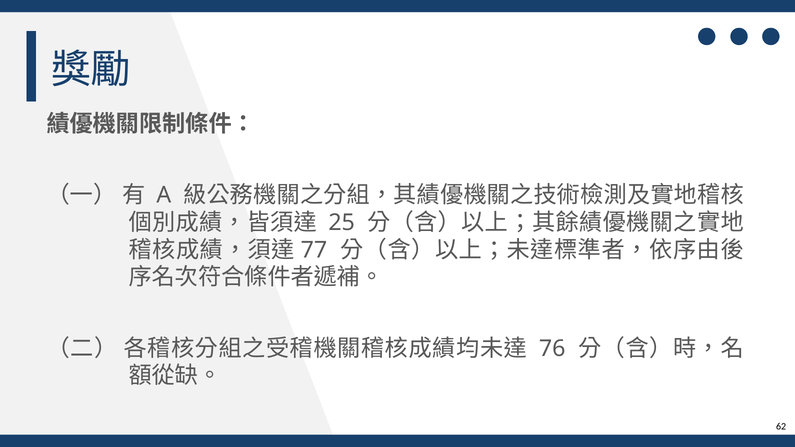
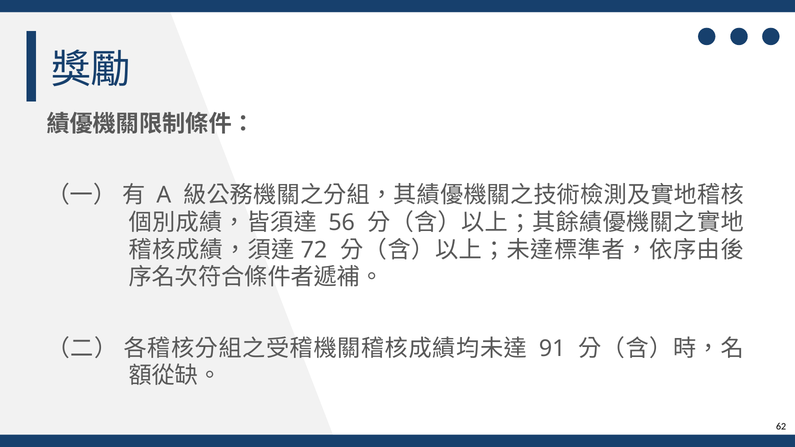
25: 25 -> 56
77: 77 -> 72
76: 76 -> 91
